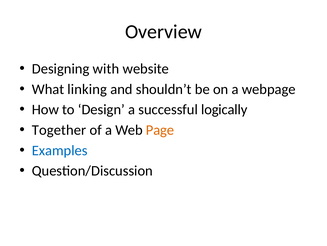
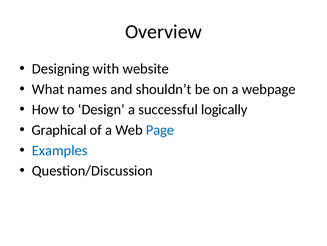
linking: linking -> names
Together: Together -> Graphical
Page colour: orange -> blue
